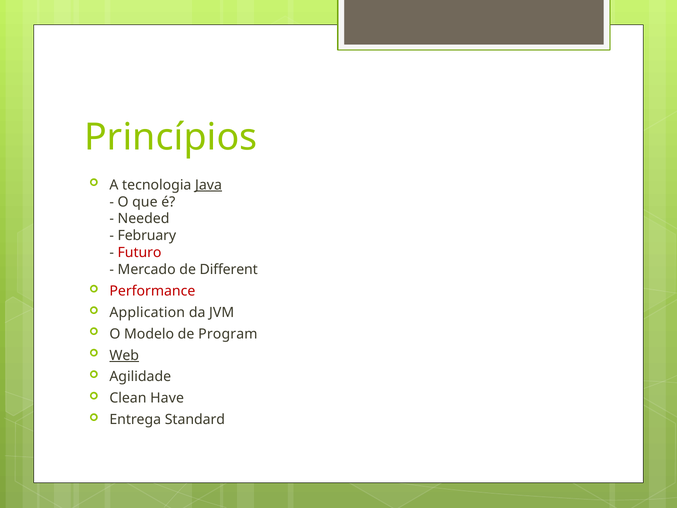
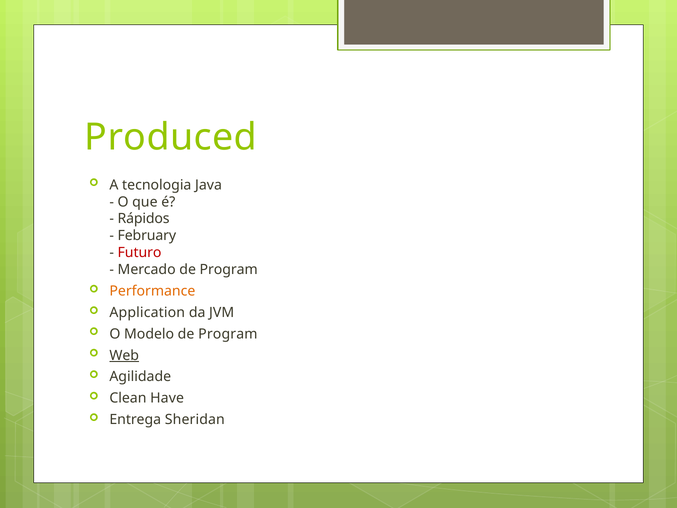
Princípios: Princípios -> Produced
Java underline: present -> none
Needed: Needed -> Rápidos
Mercado de Different: Different -> Program
Performance colour: red -> orange
Standard: Standard -> Sheridan
